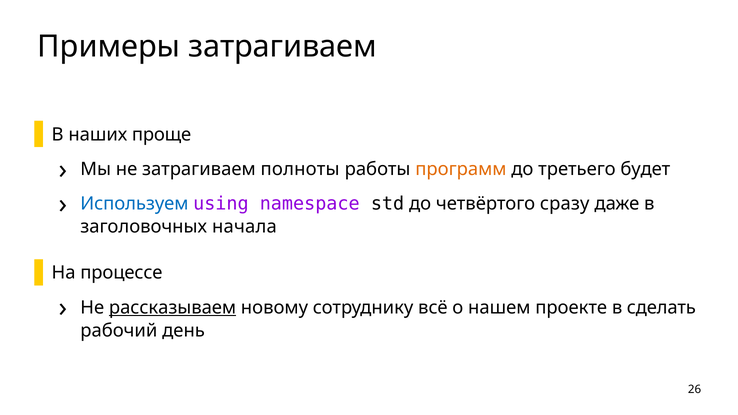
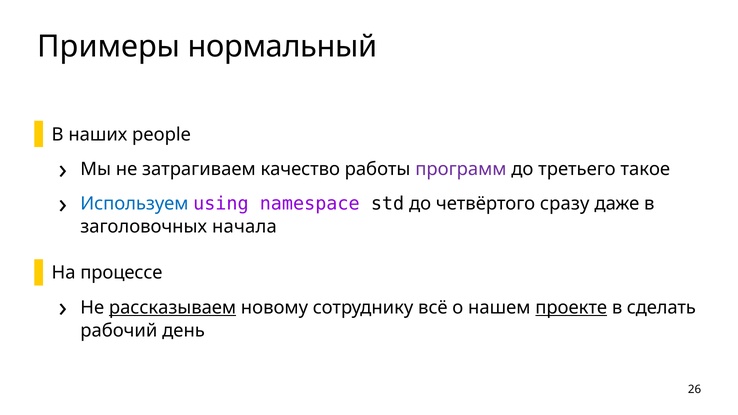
Примеры затрагиваем: затрагиваем -> нормальный
проще: проще -> people
полноты: полноты -> качество
программ colour: orange -> purple
будет: будет -> такое
проекте underline: none -> present
